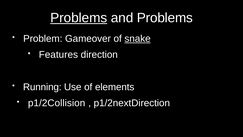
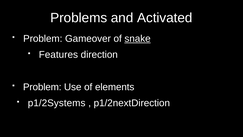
Problems at (79, 18) underline: present -> none
and Problems: Problems -> Activated
Running at (42, 87): Running -> Problem
p1/2Collision: p1/2Collision -> p1/2Systems
